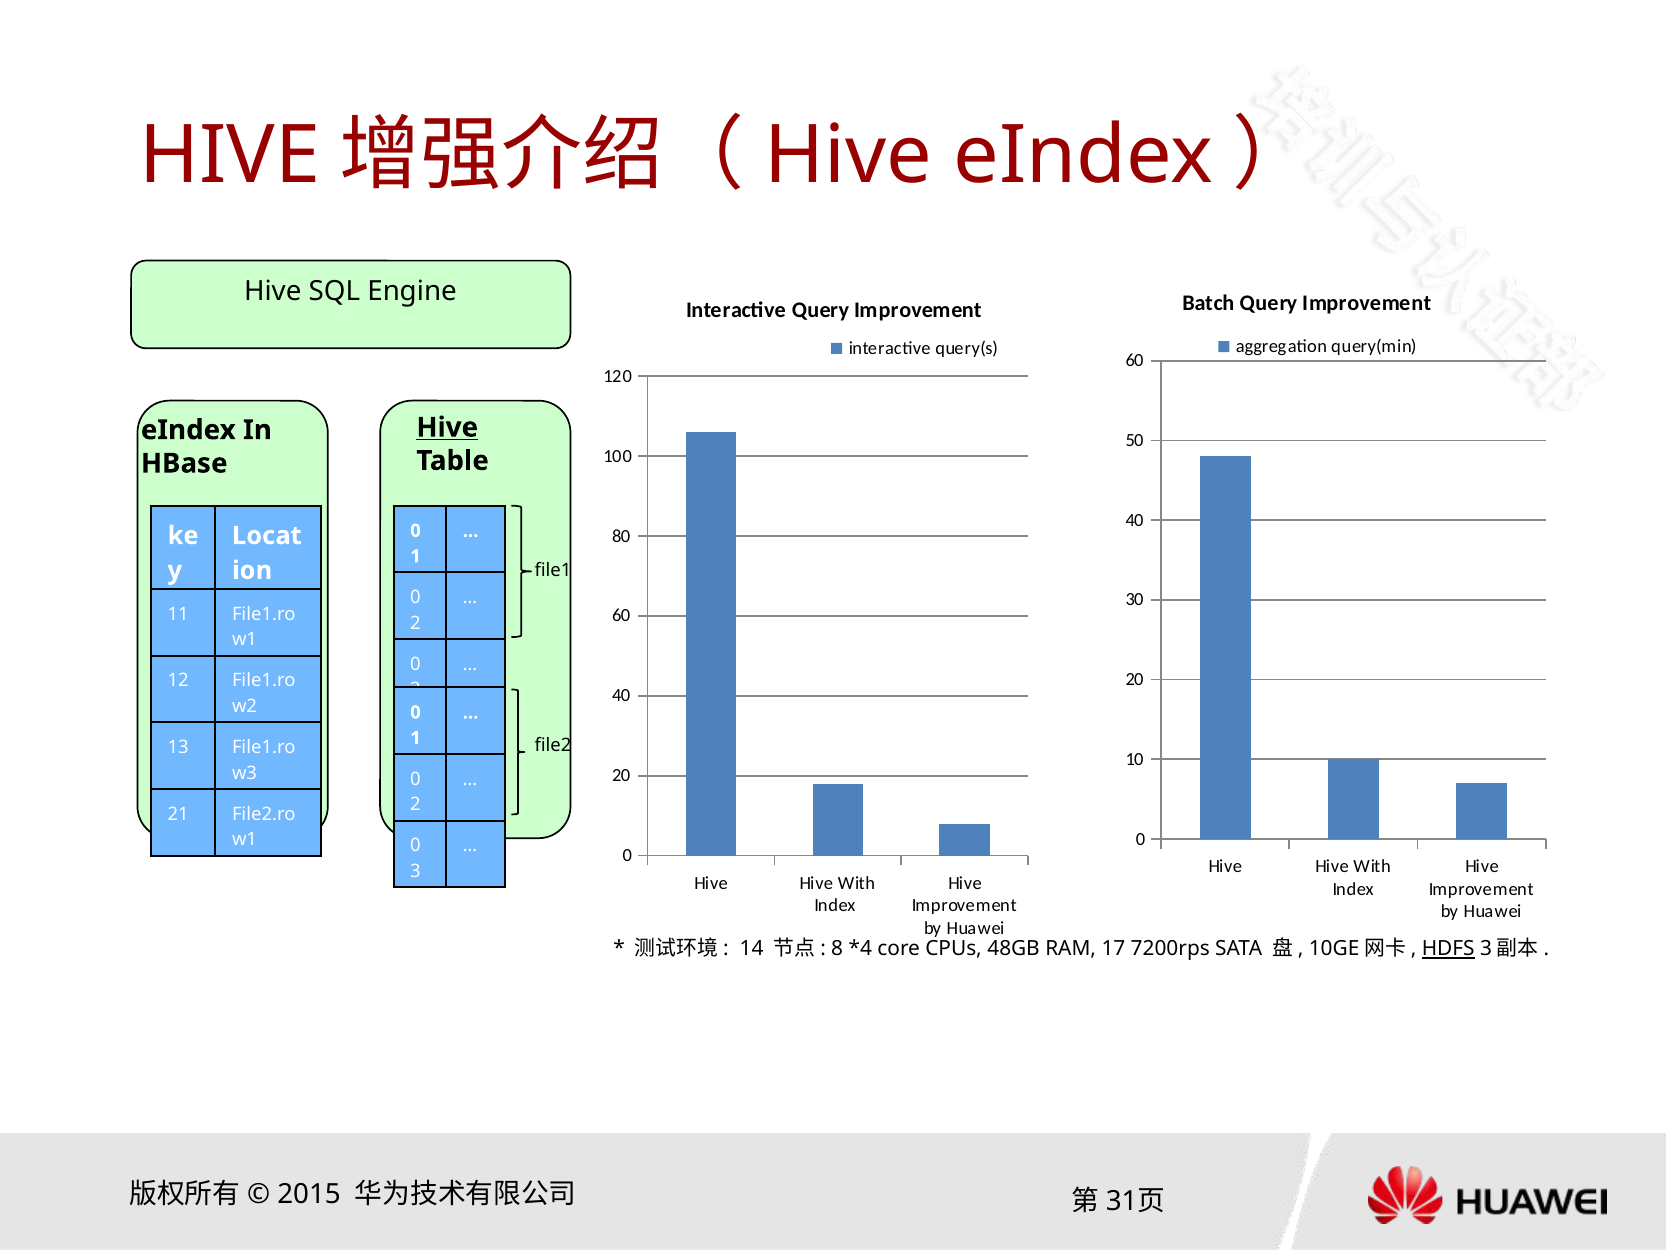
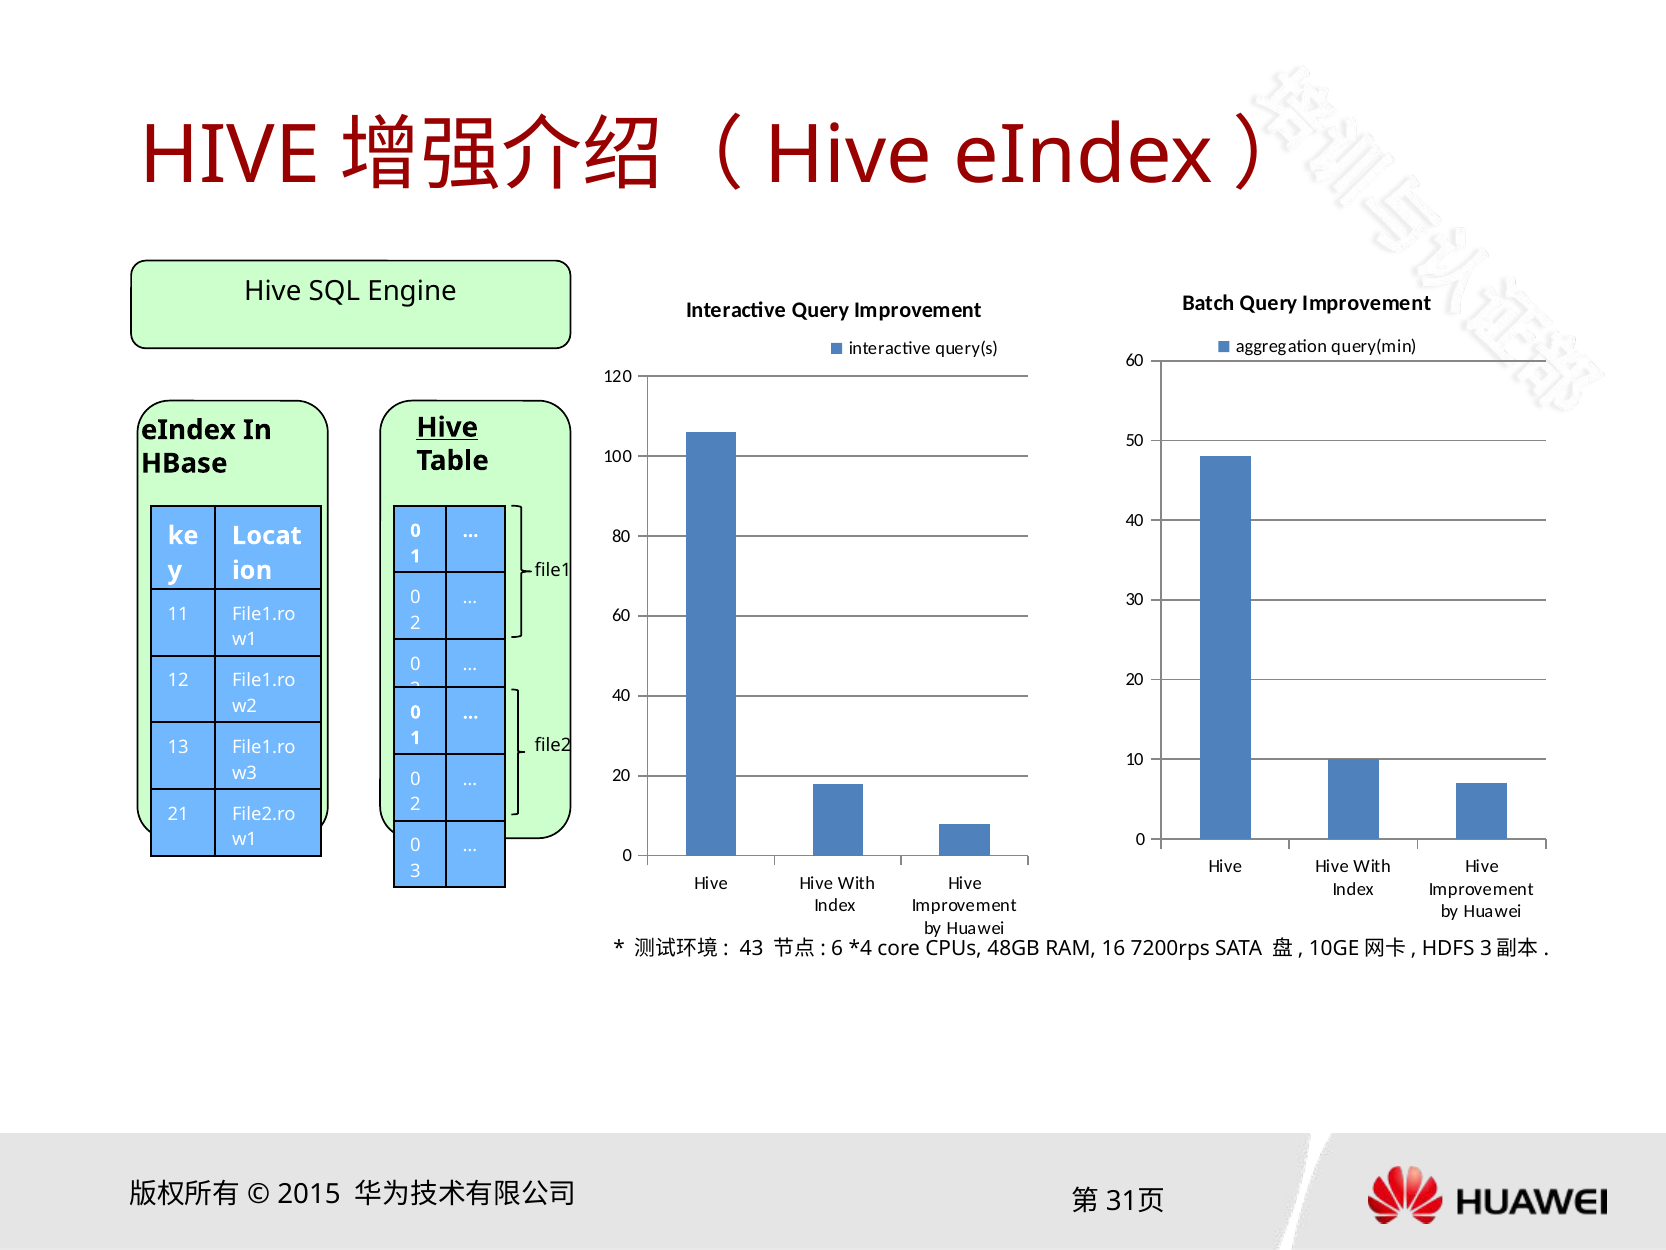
14: 14 -> 43
8: 8 -> 6
17: 17 -> 16
HDFS underline: present -> none
